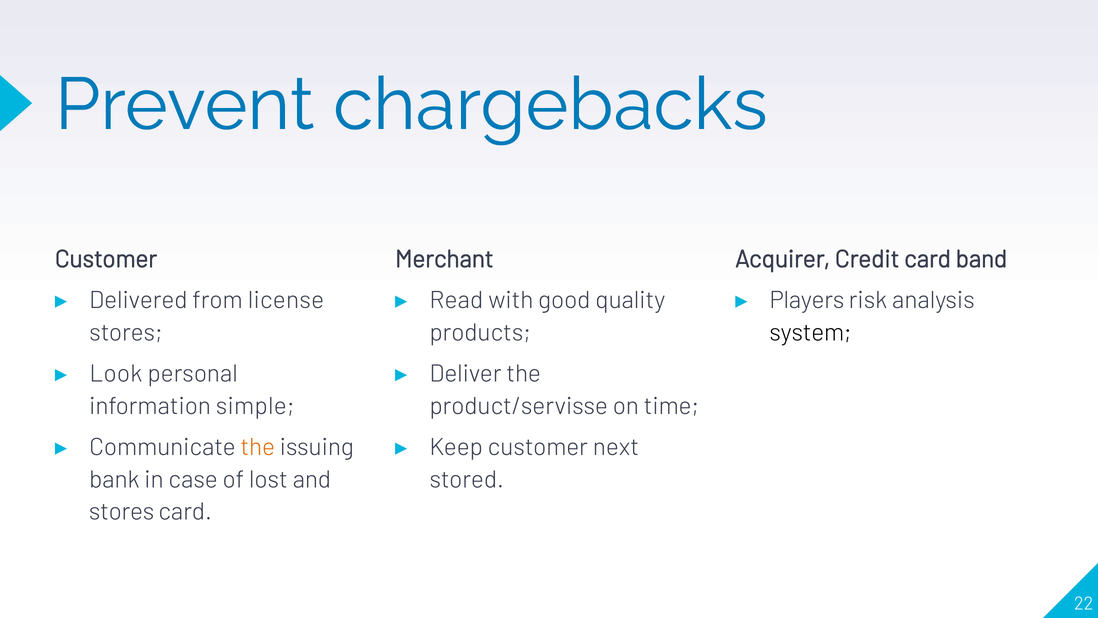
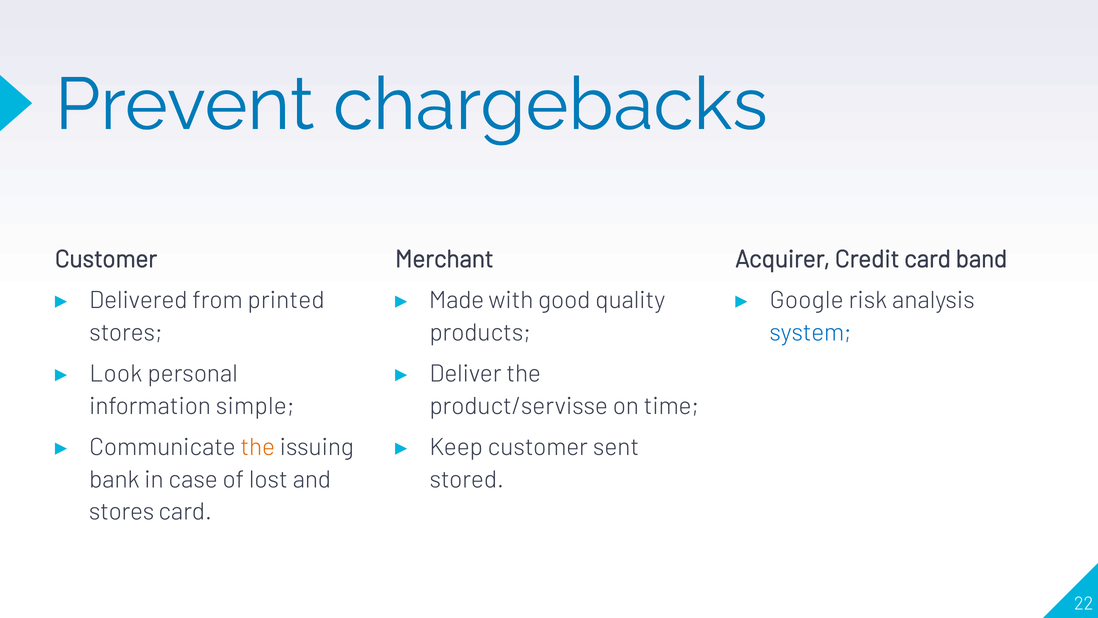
license: license -> printed
Read: Read -> Made
Players: Players -> Google
system colour: black -> blue
next: next -> sent
